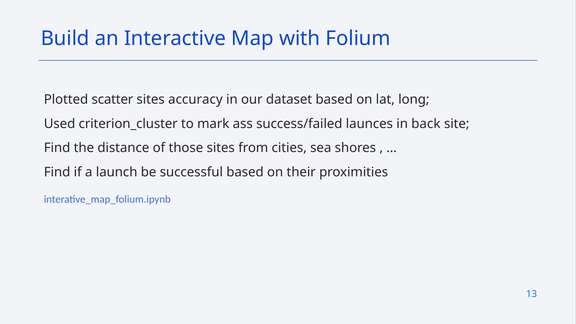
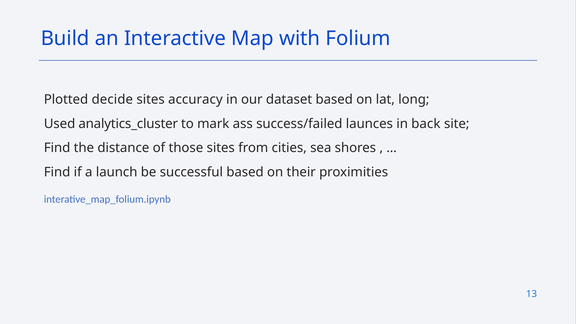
scatter: scatter -> decide
criterion_cluster: criterion_cluster -> analytics_cluster
